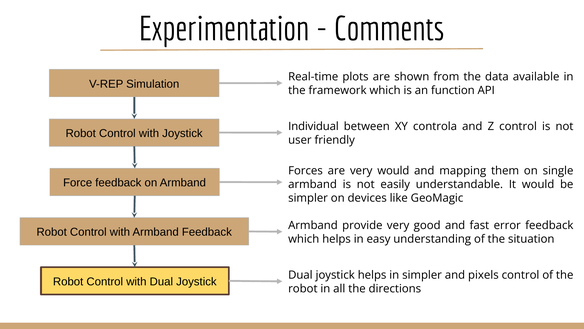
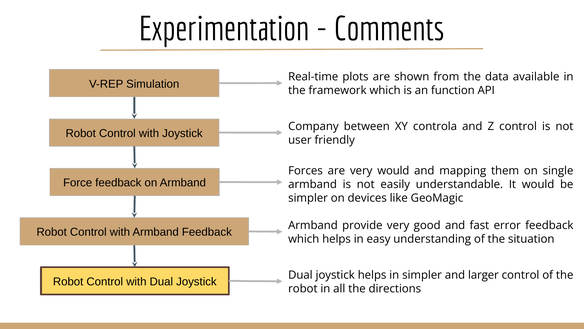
Individual: Individual -> Company
pixels: pixels -> larger
